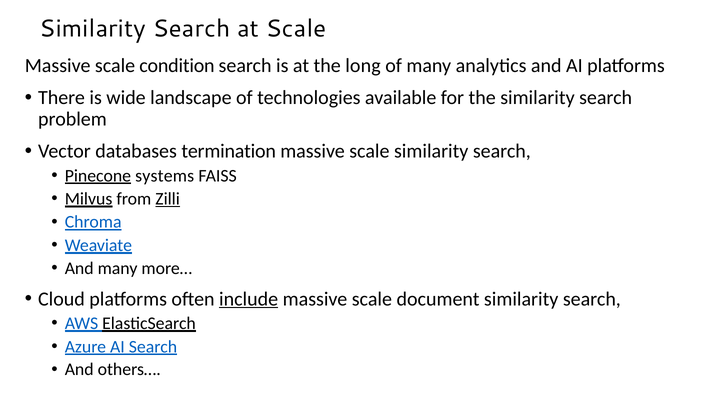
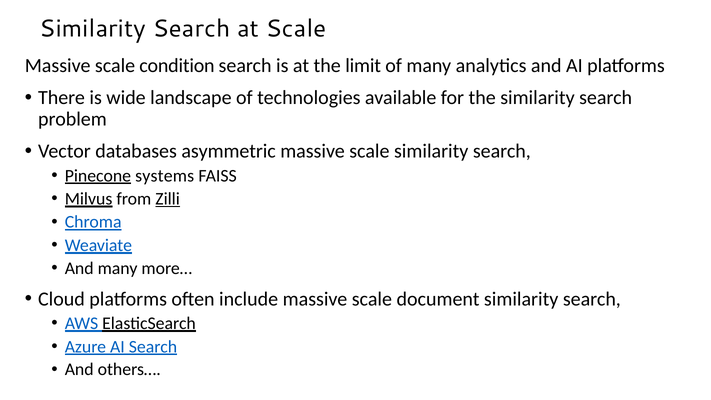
long: long -> limit
termination: termination -> asymmetric
include underline: present -> none
